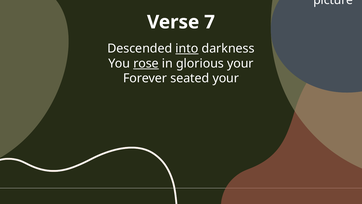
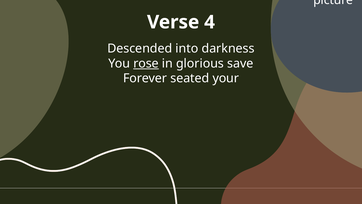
7: 7 -> 4
into underline: present -> none
glorious your: your -> save
